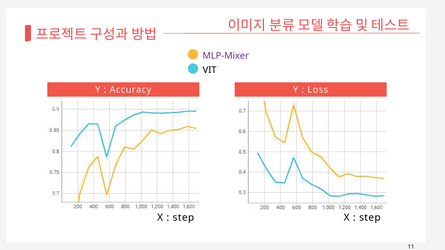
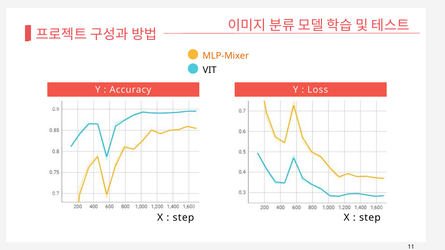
MLP-Mixer colour: purple -> orange
